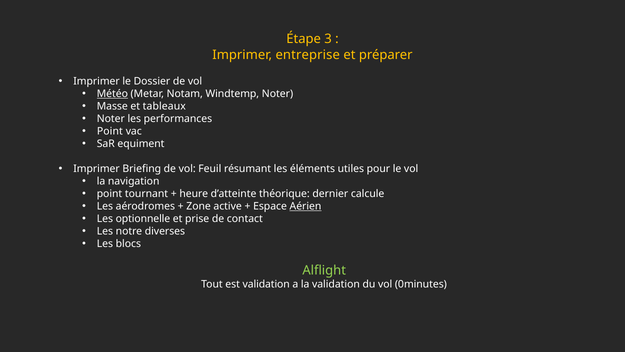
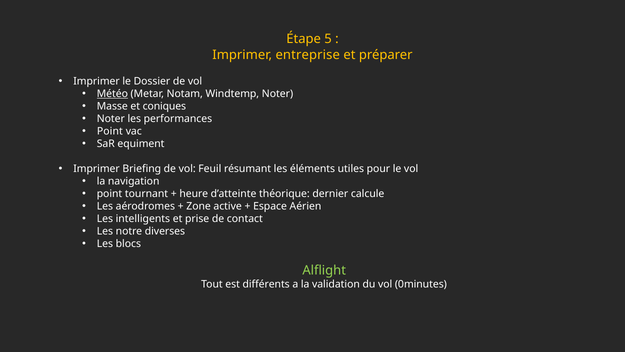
3: 3 -> 5
tableaux: tableaux -> coniques
Aérien underline: present -> none
optionnelle: optionnelle -> intelligents
est validation: validation -> différents
